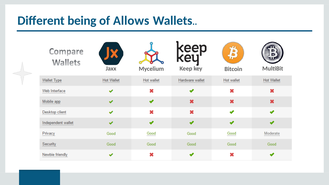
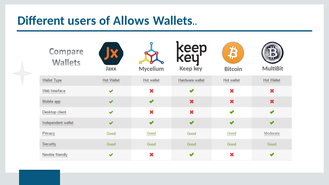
being: being -> users
